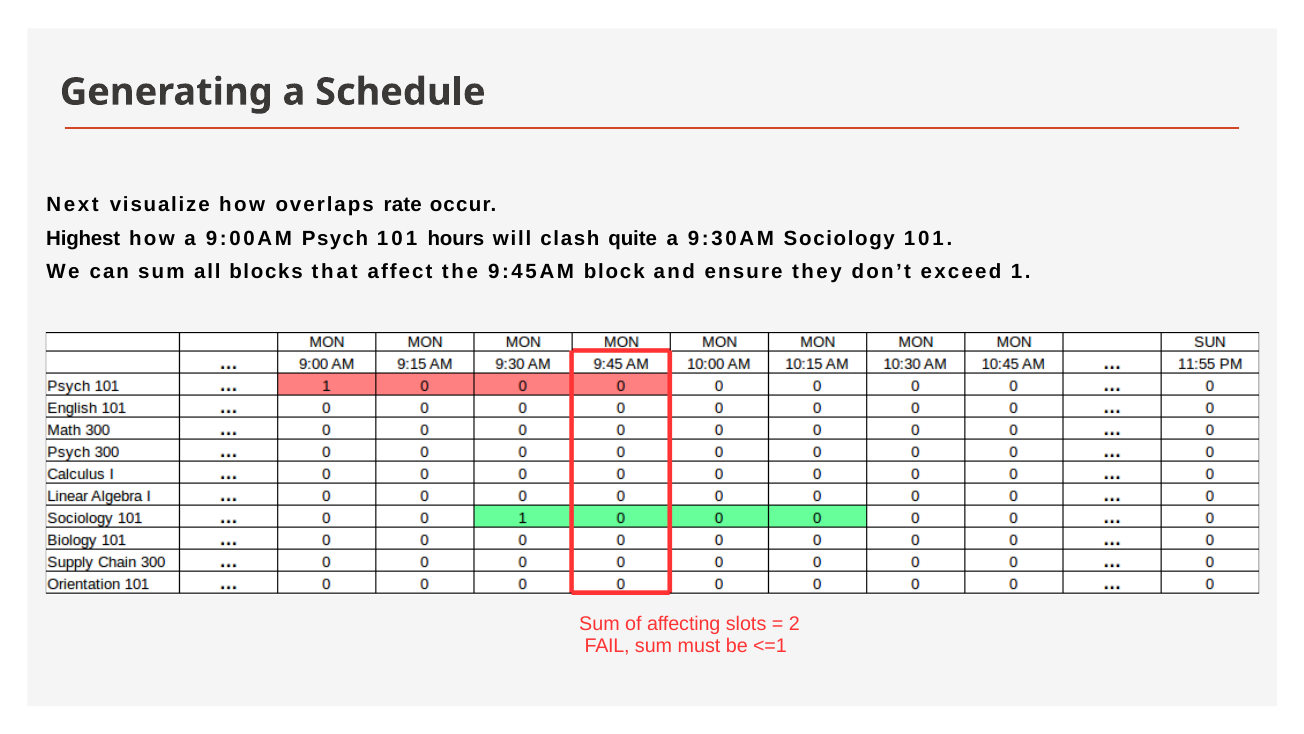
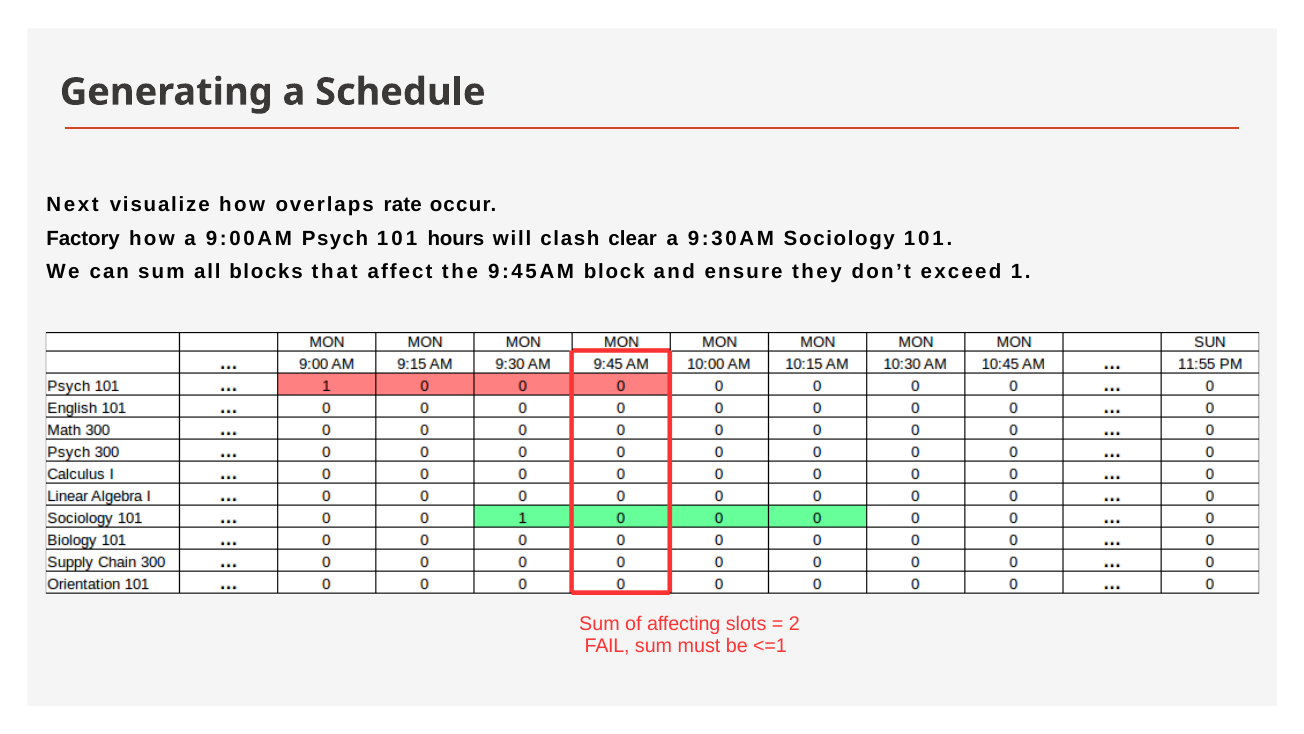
Highest: Highest -> Factory
quite: quite -> clear
